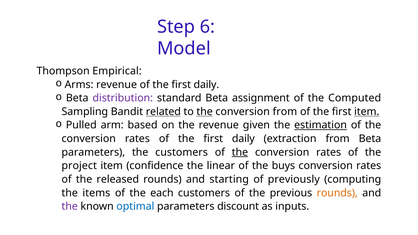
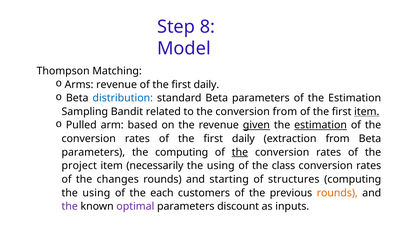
6: 6 -> 8
Empirical: Empirical -> Matching
distribution colour: purple -> blue
standard Beta assignment: assignment -> parameters
of the Computed: Computed -> Estimation
related underline: present -> none
the at (205, 112) underline: present -> none
given underline: none -> present
the customers: customers -> computing
confidence: confidence -> necessarily
linear at (221, 166): linear -> using
buys: buys -> class
released: released -> changes
previously: previously -> structures
items at (96, 193): items -> using
optimal colour: blue -> purple
